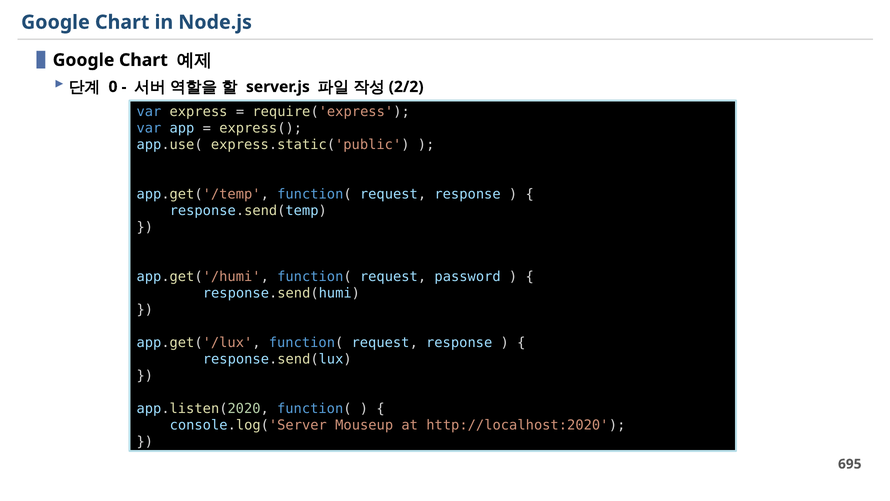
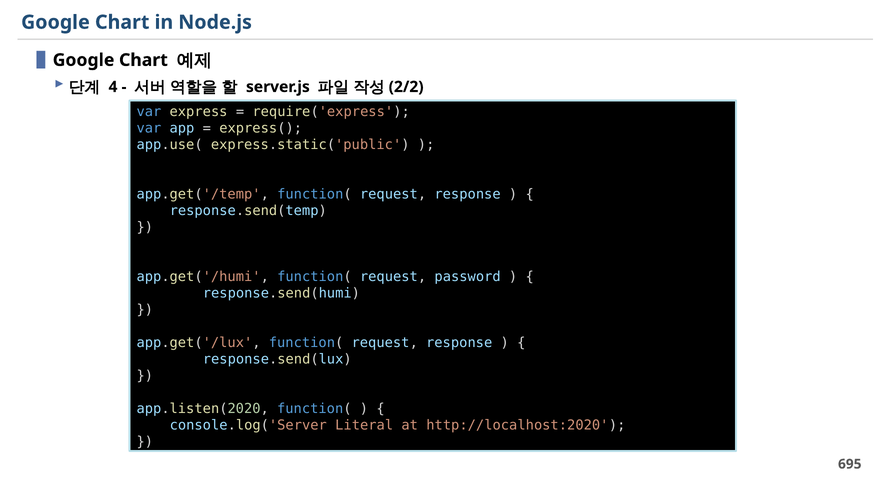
0: 0 -> 4
Mouseup: Mouseup -> Literal
